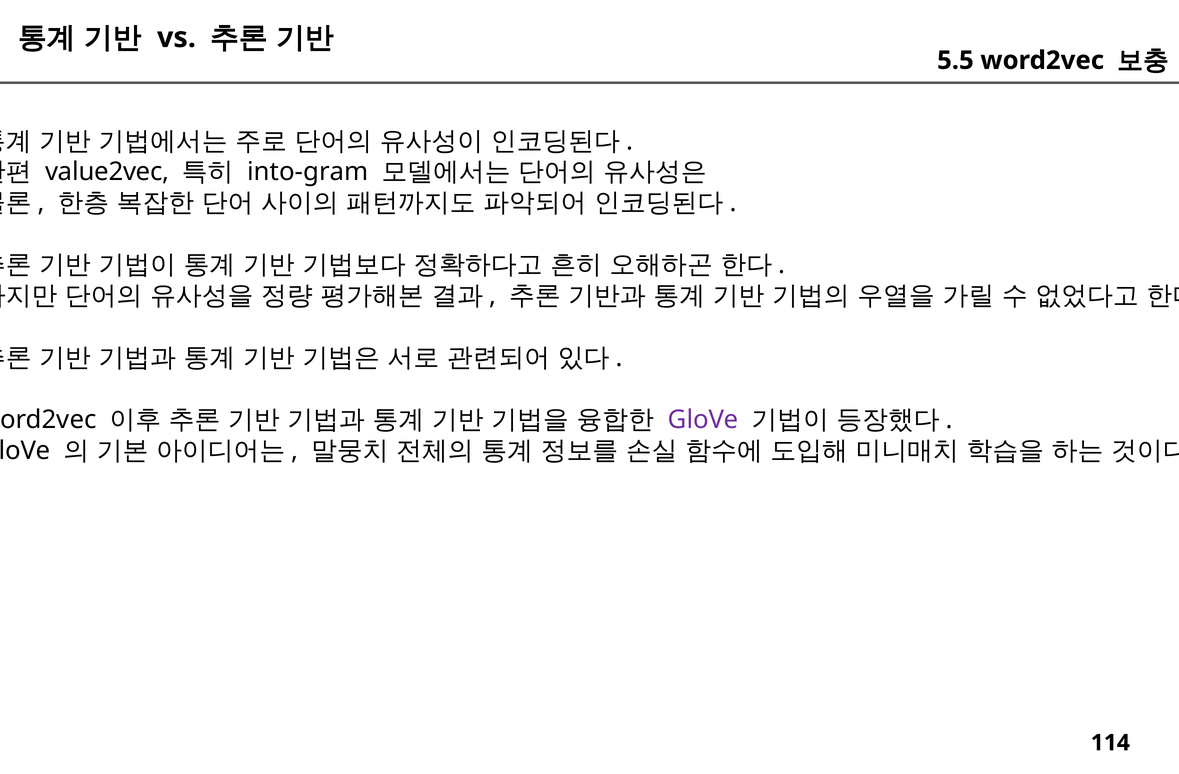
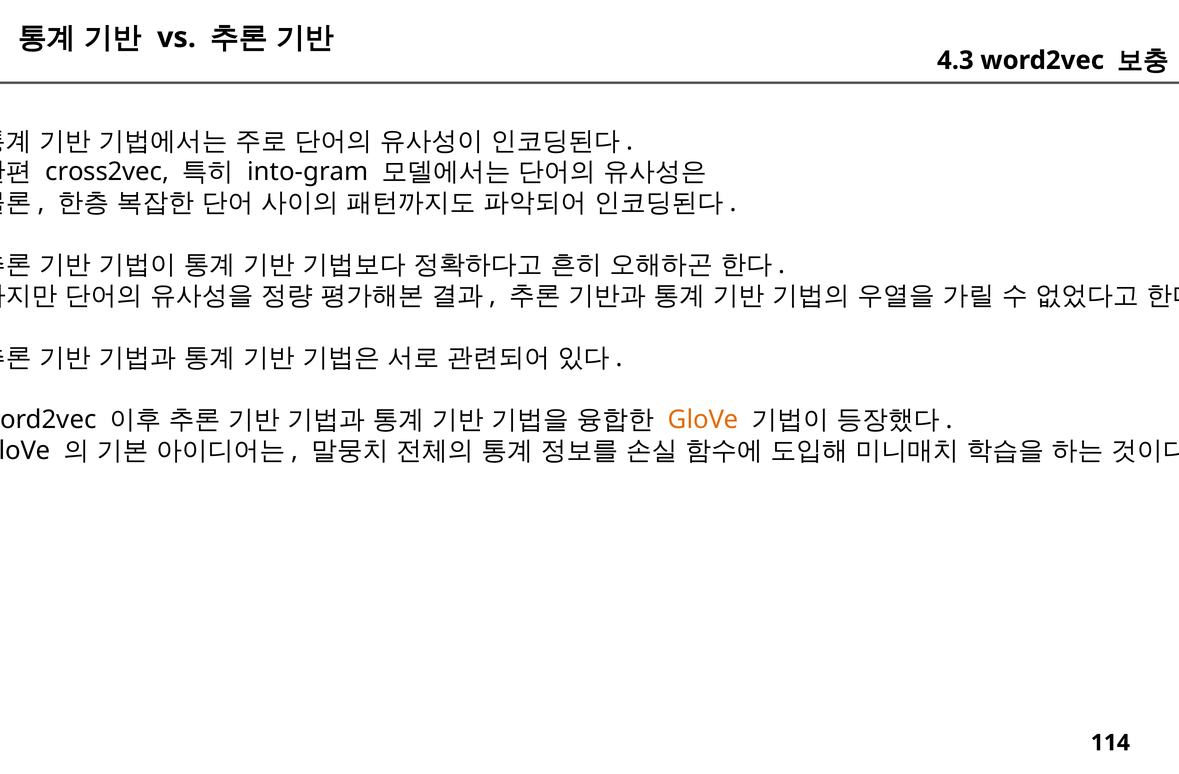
5.5: 5.5 -> 4.3
value2vec: value2vec -> cross2vec
GloVe at (703, 420) colour: purple -> orange
